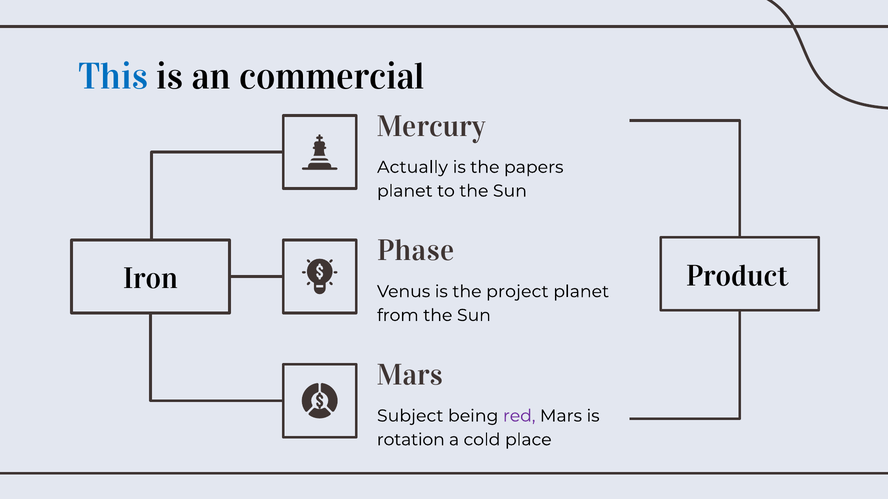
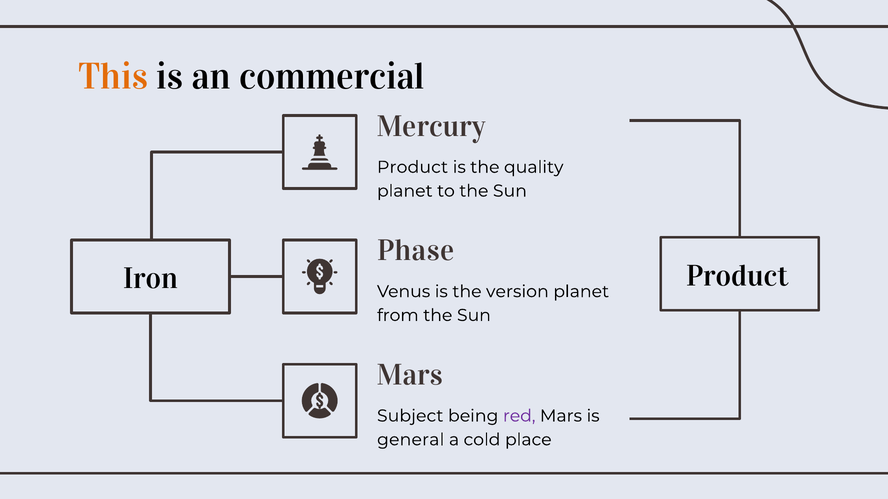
This colour: blue -> orange
Actually at (412, 167): Actually -> Product
papers: papers -> quality
project: project -> version
rotation: rotation -> general
